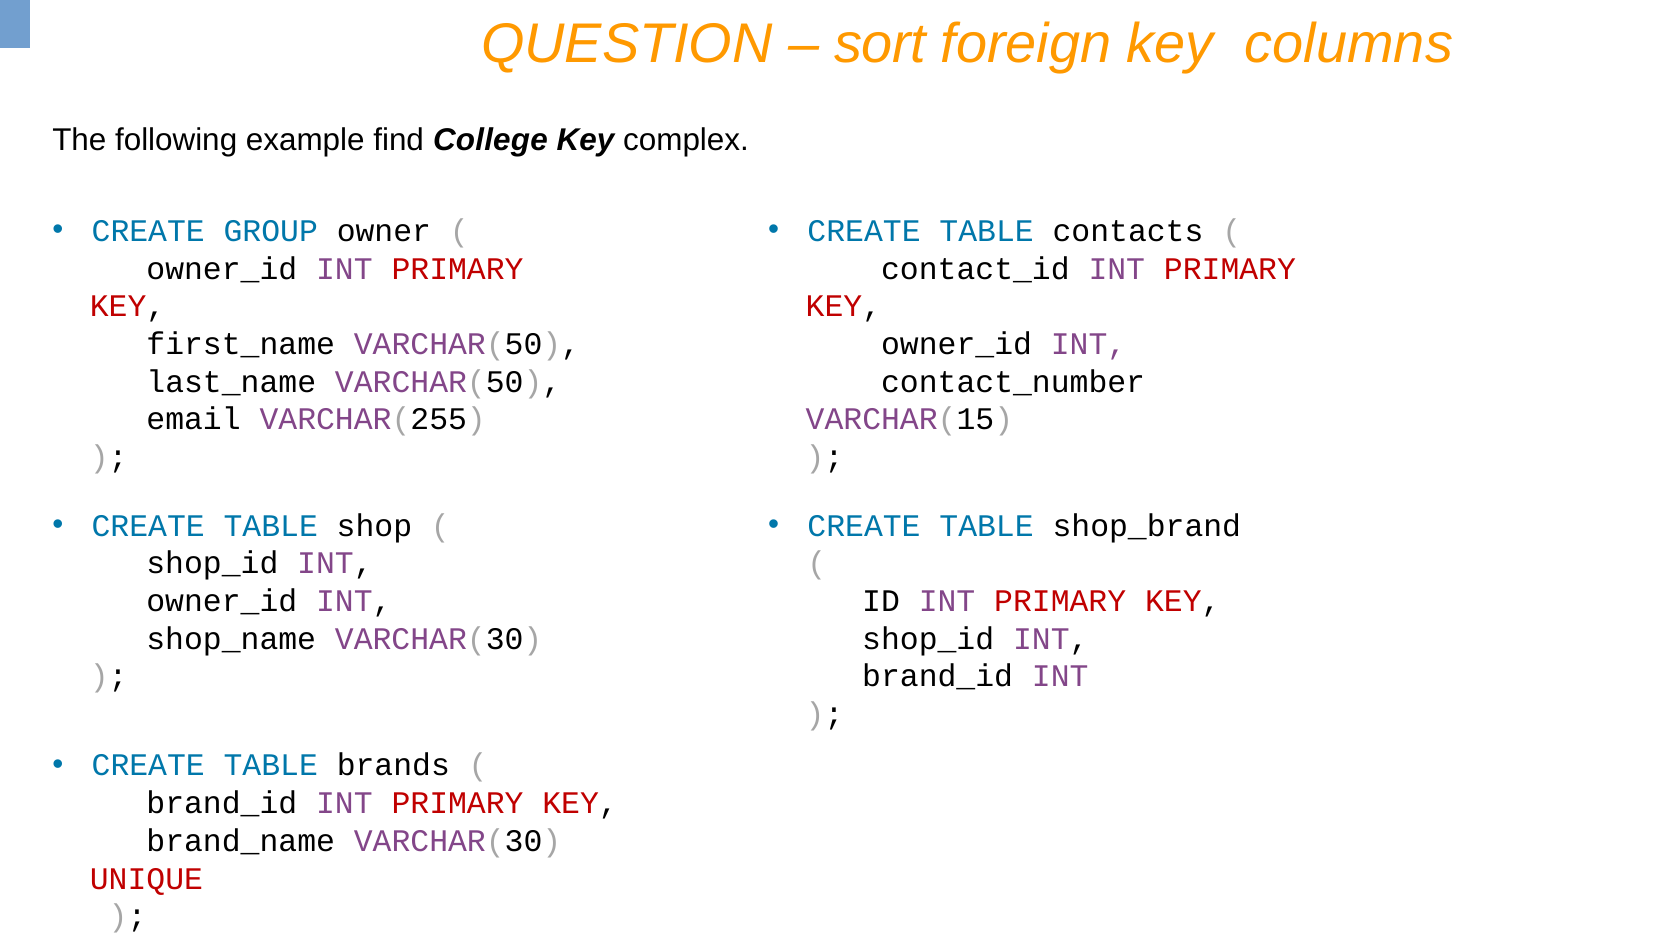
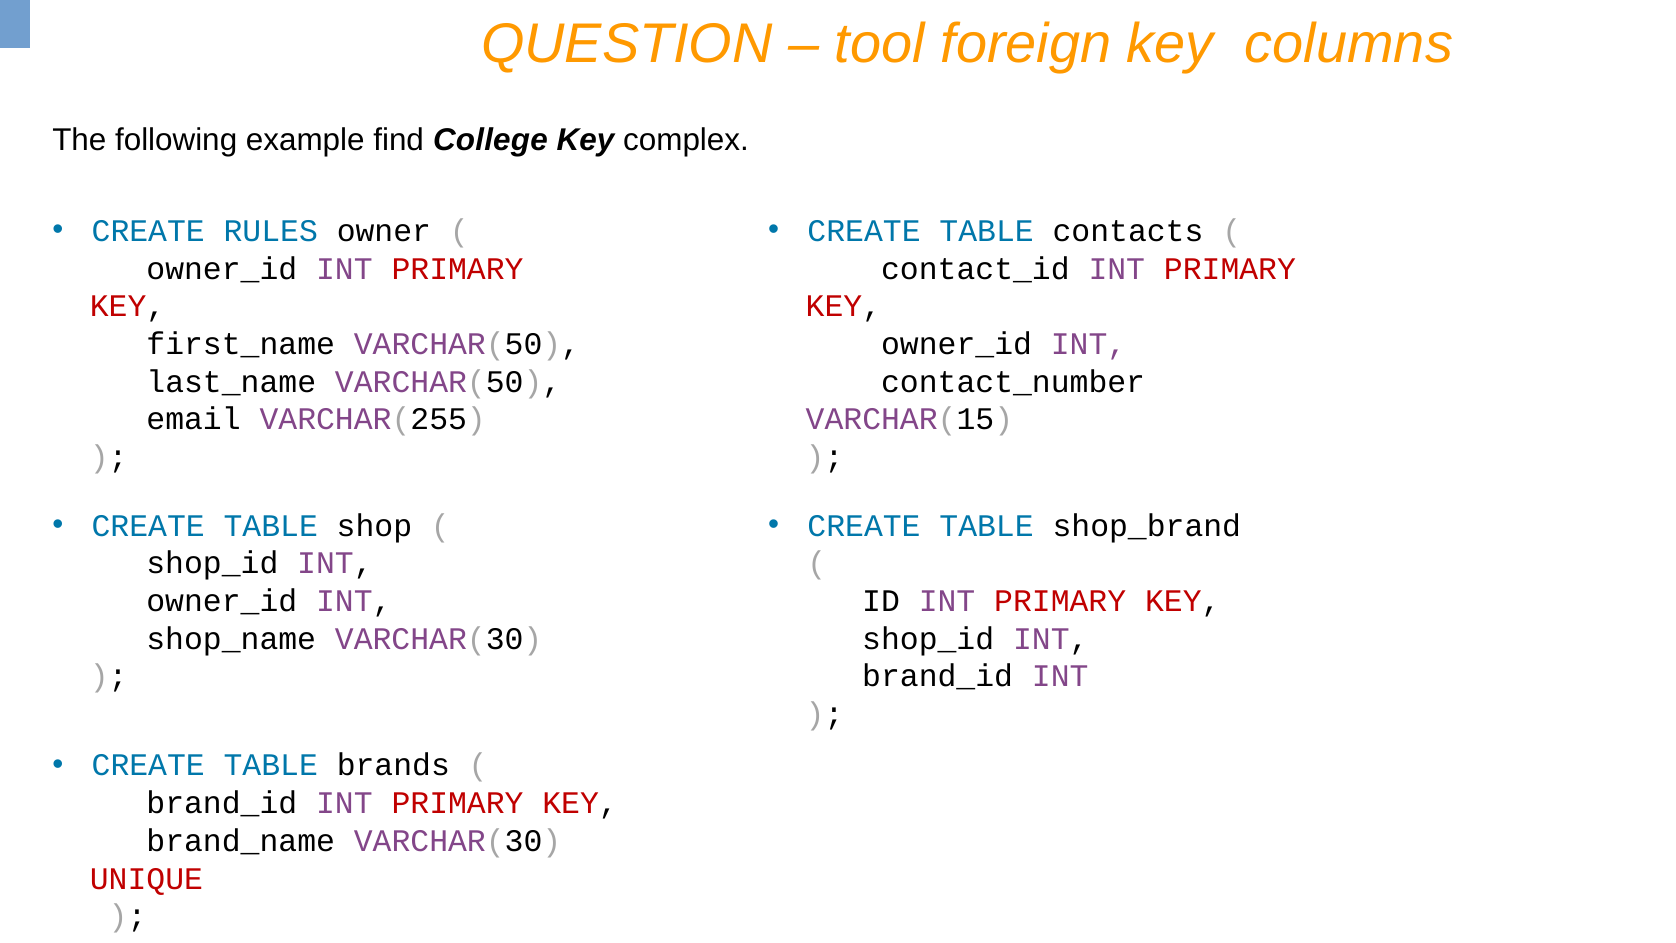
sort: sort -> tool
GROUP: GROUP -> RULES
